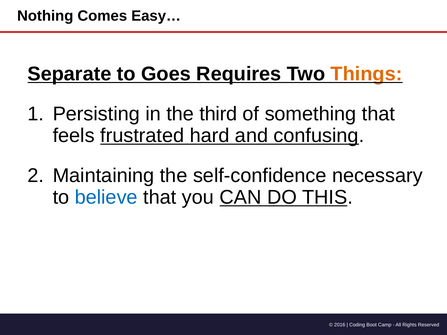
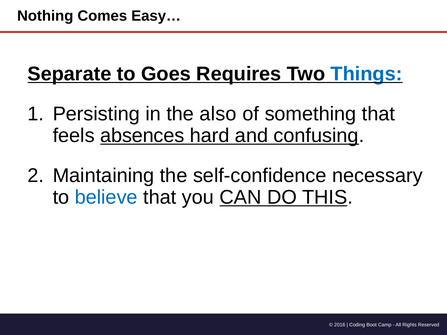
Things colour: orange -> blue
third: third -> also
frustrated: frustrated -> absences
